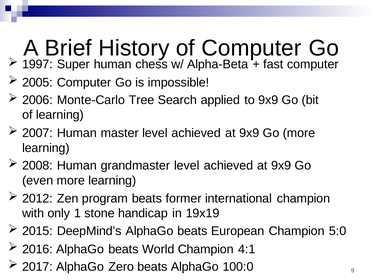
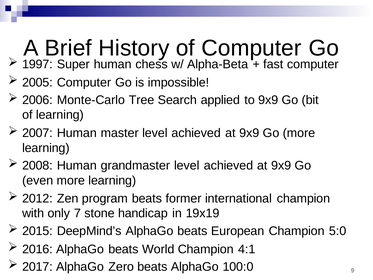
1: 1 -> 7
